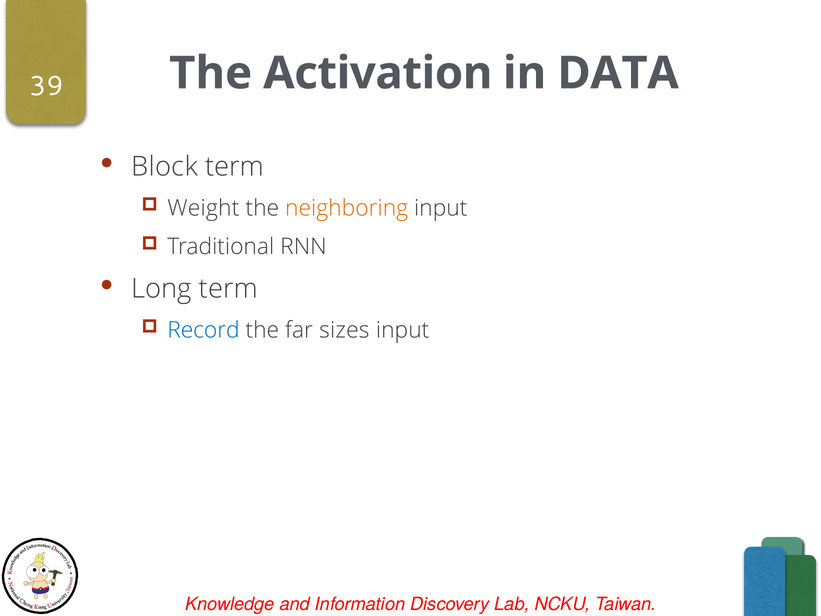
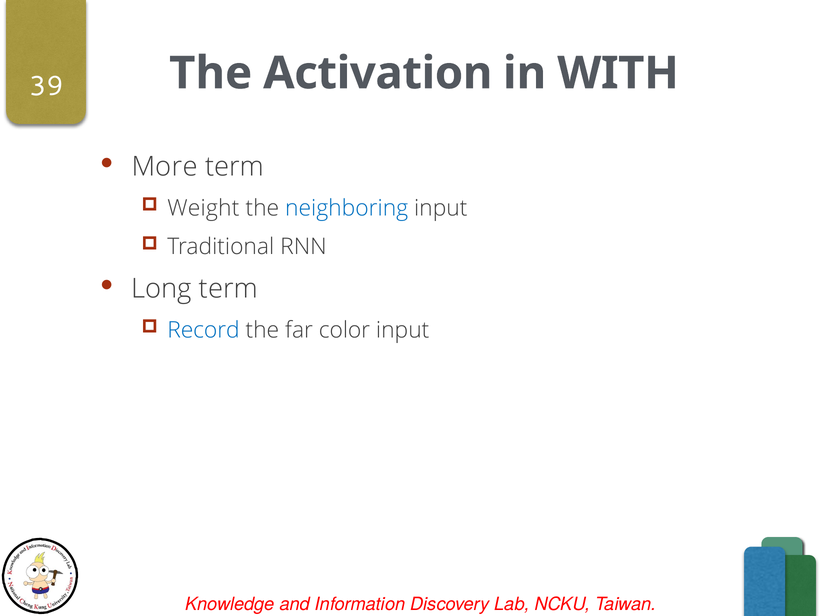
DATA: DATA -> WITH
Block: Block -> More
neighboring colour: orange -> blue
sizes: sizes -> color
